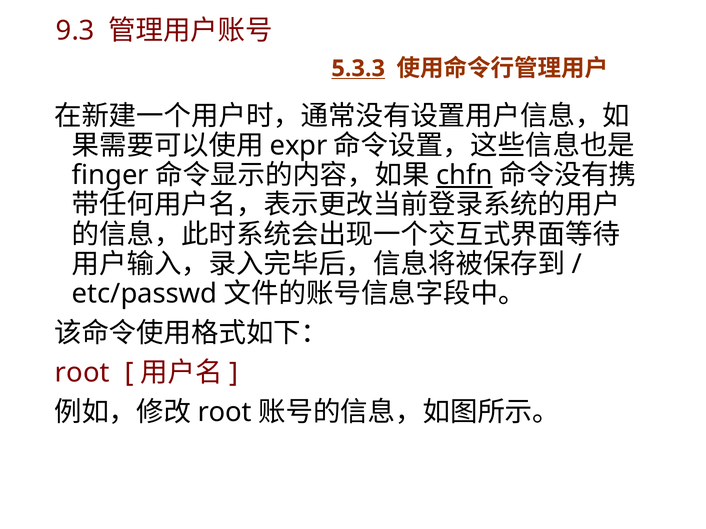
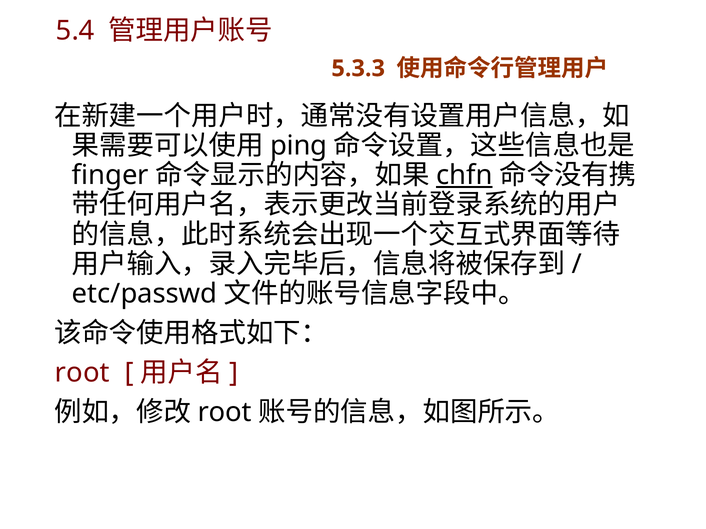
9.3: 9.3 -> 5.4
5.3.3 underline: present -> none
expr: expr -> ping
